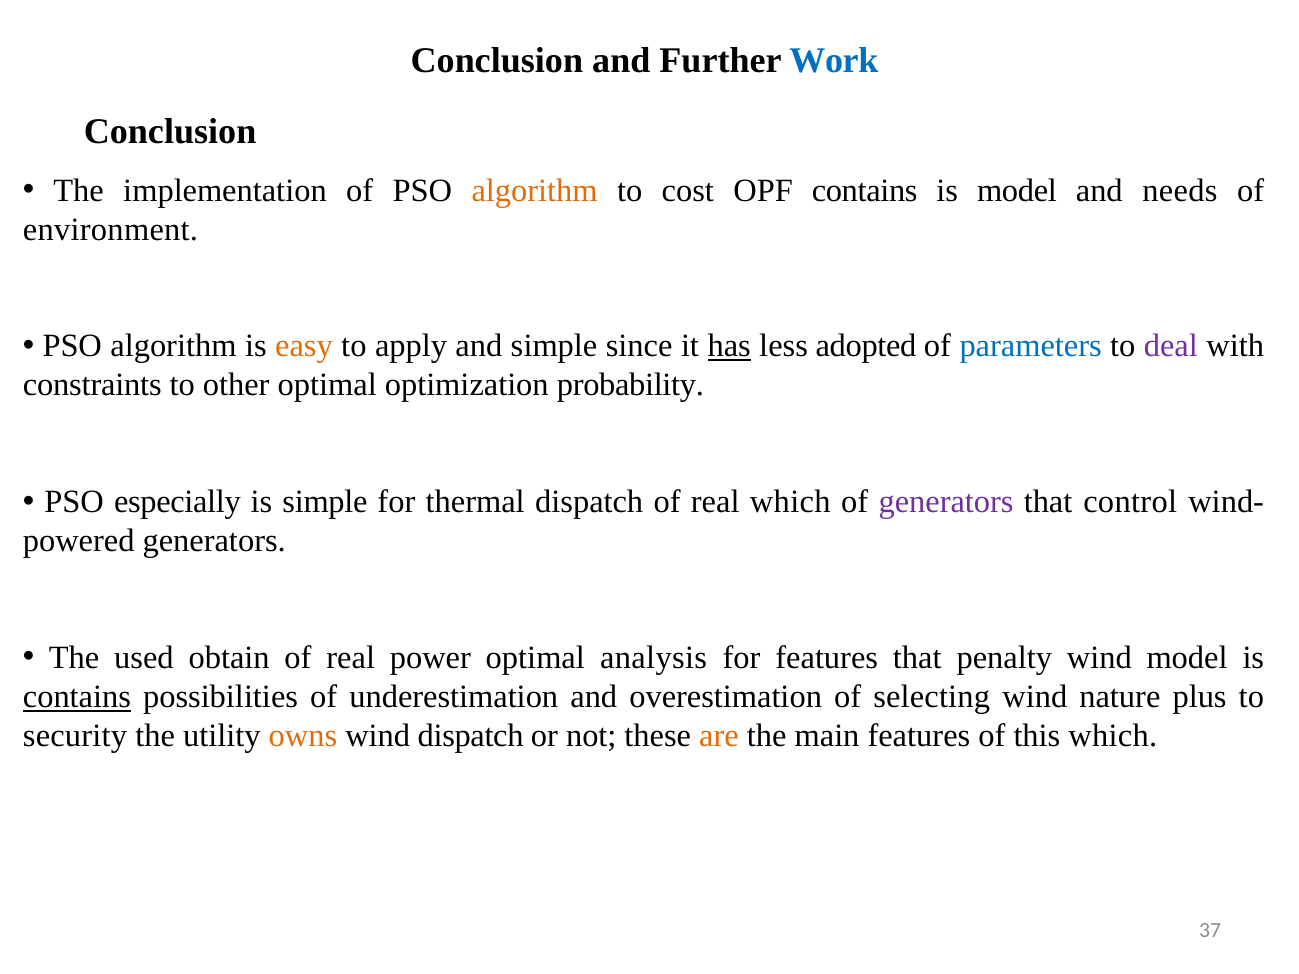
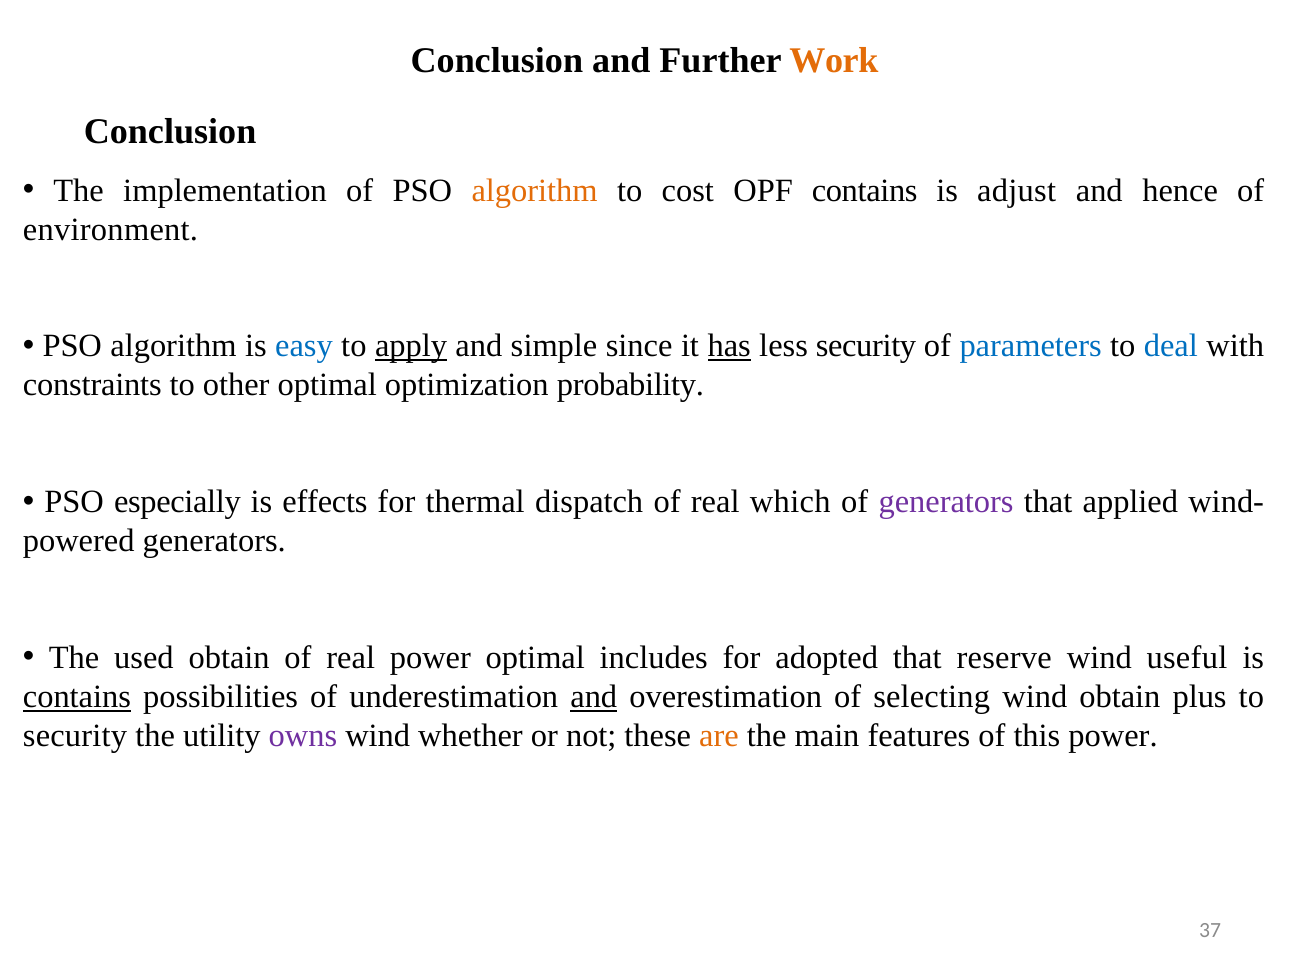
Work colour: blue -> orange
is model: model -> adjust
needs: needs -> hence
easy colour: orange -> blue
apply underline: none -> present
less adopted: adopted -> security
deal colour: purple -> blue
is simple: simple -> effects
control: control -> applied
analysis: analysis -> includes
for features: features -> adopted
penalty: penalty -> reserve
wind model: model -> useful
and at (594, 697) underline: none -> present
wind nature: nature -> obtain
owns colour: orange -> purple
wind dispatch: dispatch -> whether
this which: which -> power
